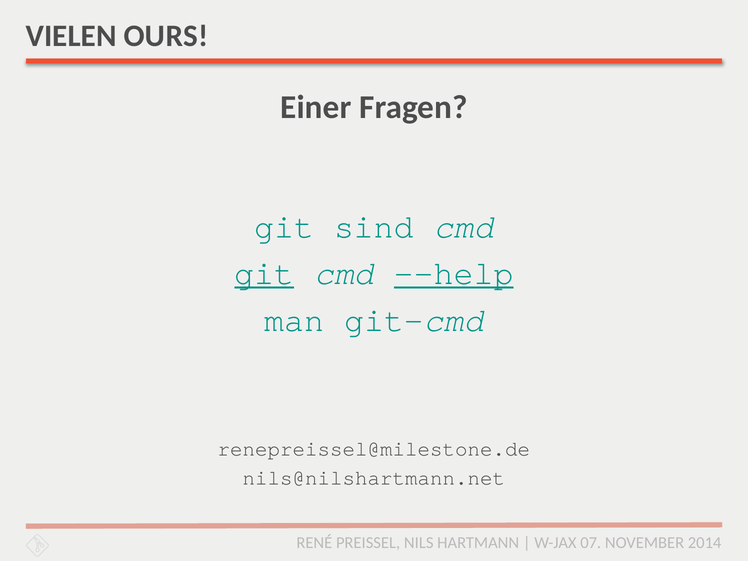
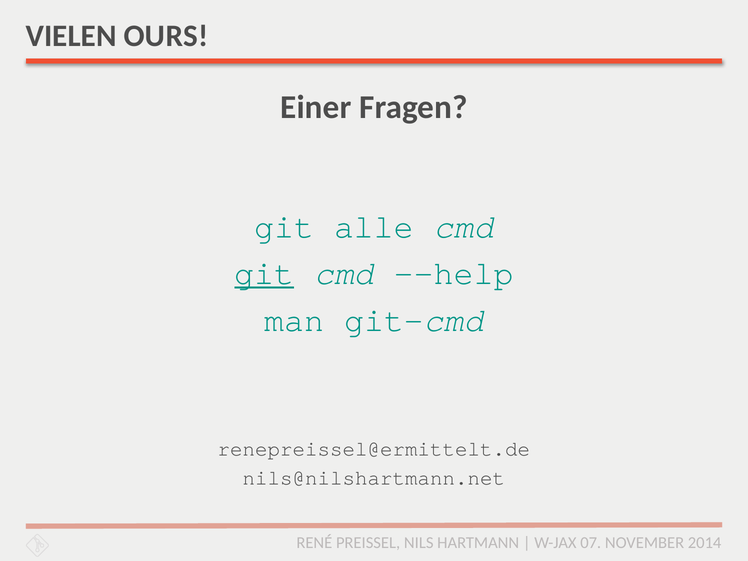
sind: sind -> alle
--help underline: present -> none
renepreissel@milestone.de: renepreissel@milestone.de -> renepreissel@ermittelt.de
